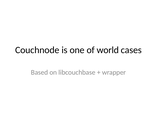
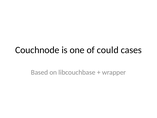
world: world -> could
